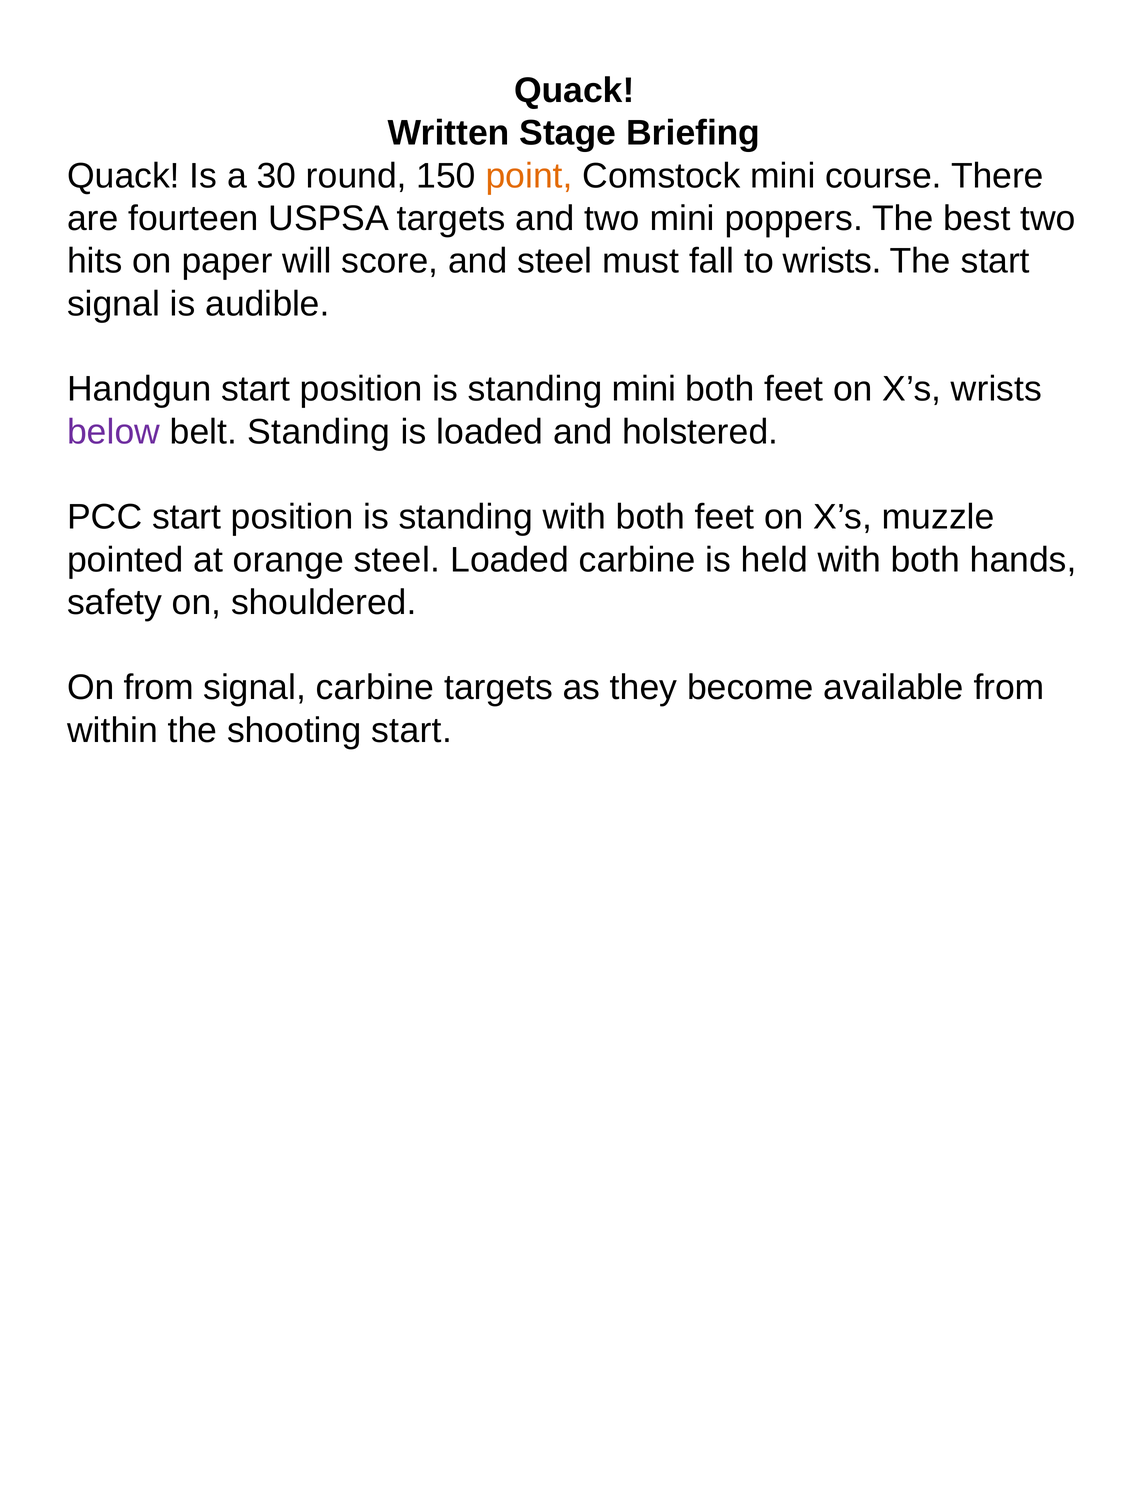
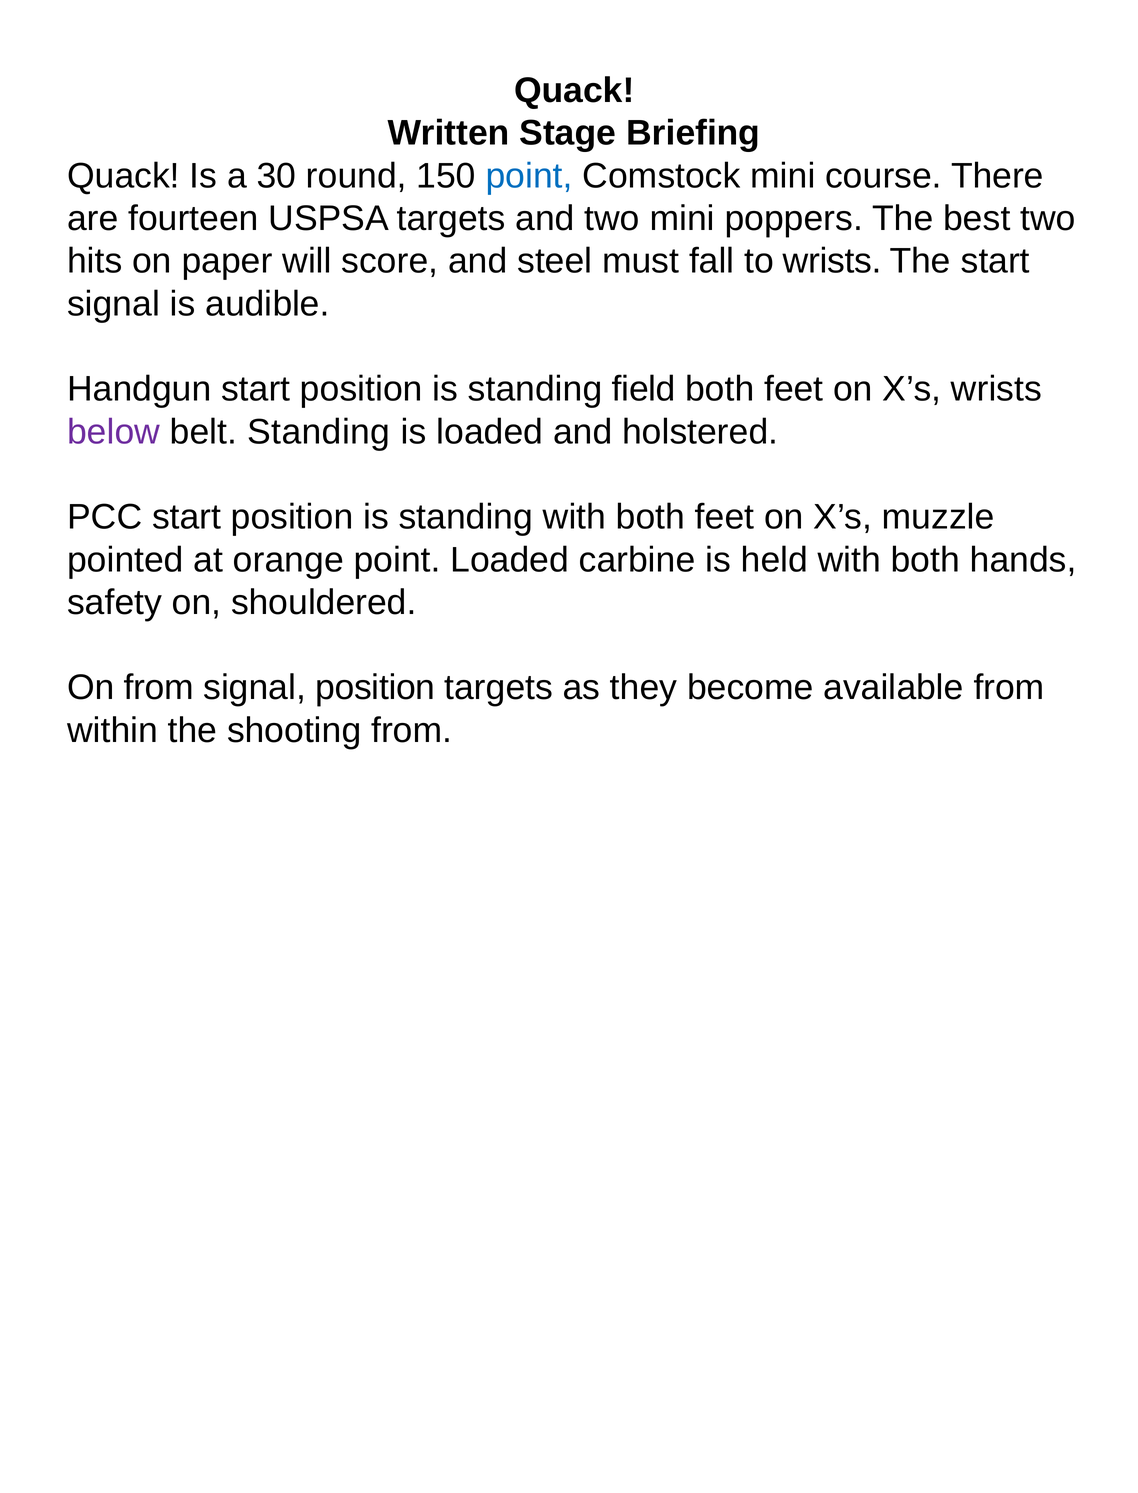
point at (529, 176) colour: orange -> blue
standing mini: mini -> field
orange steel: steel -> point
signal carbine: carbine -> position
shooting start: start -> from
